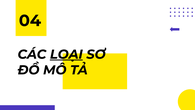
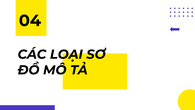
LOẠI underline: present -> none
